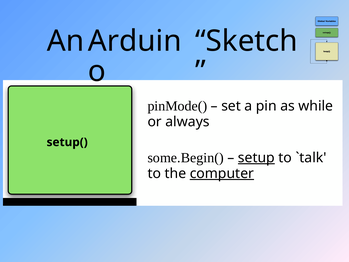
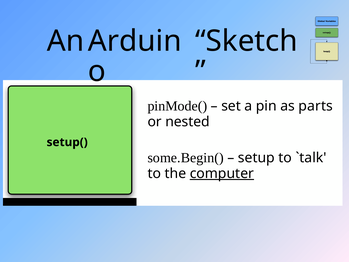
while: while -> parts
always: always -> nested
setup underline: present -> none
